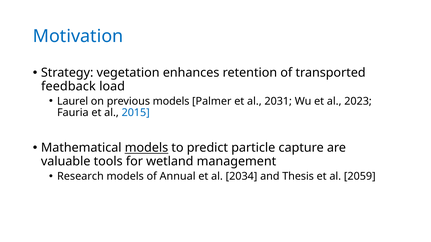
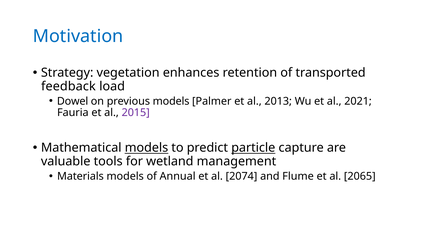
Laurel: Laurel -> Dowel
2031: 2031 -> 2013
2023: 2023 -> 2021
2015 colour: blue -> purple
particle underline: none -> present
Research: Research -> Materials
2034: 2034 -> 2074
Thesis: Thesis -> Flume
2059: 2059 -> 2065
